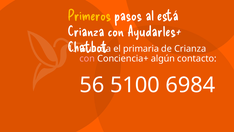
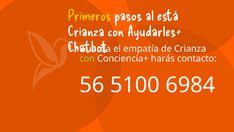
primaria: primaria -> empatía
con at (87, 58) colour: pink -> light green
algún: algún -> harás
